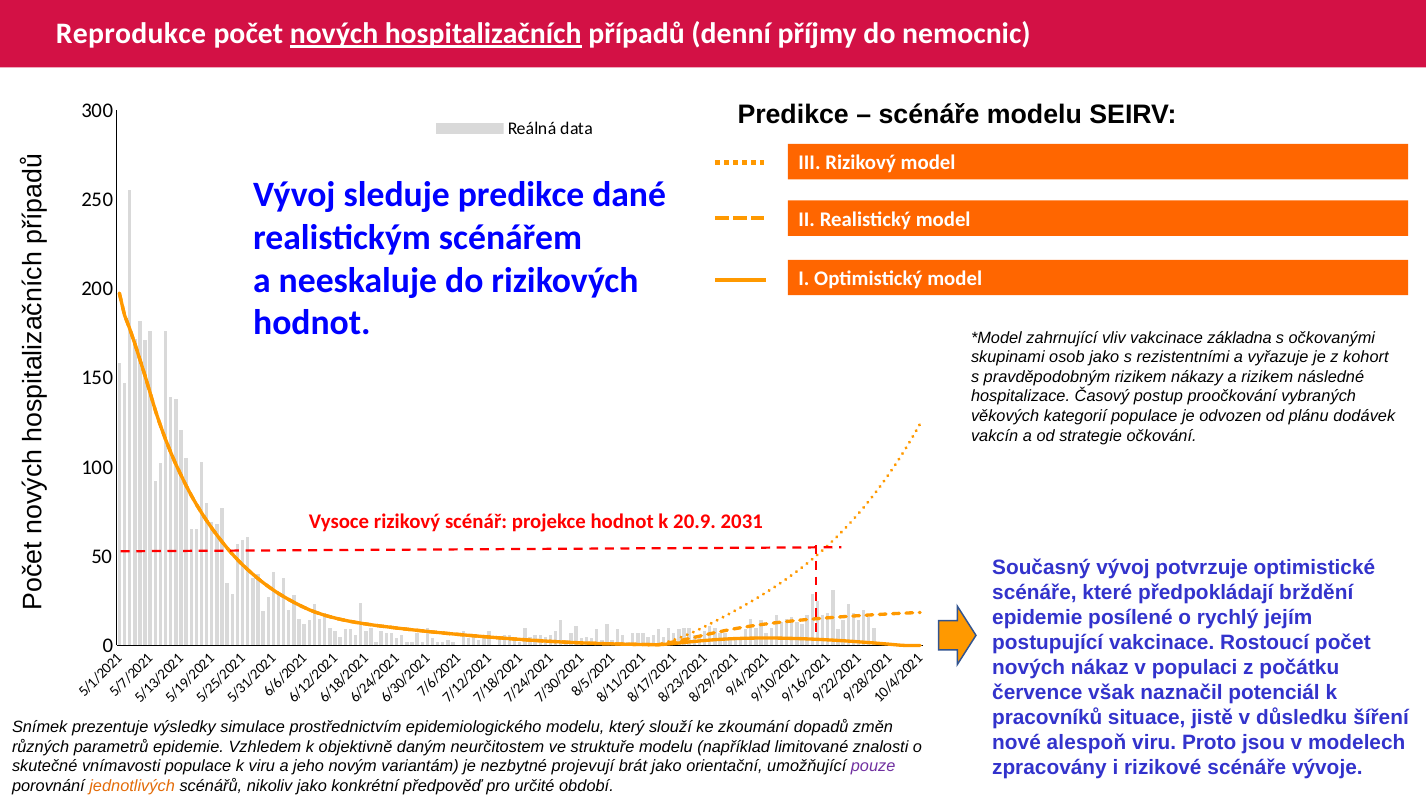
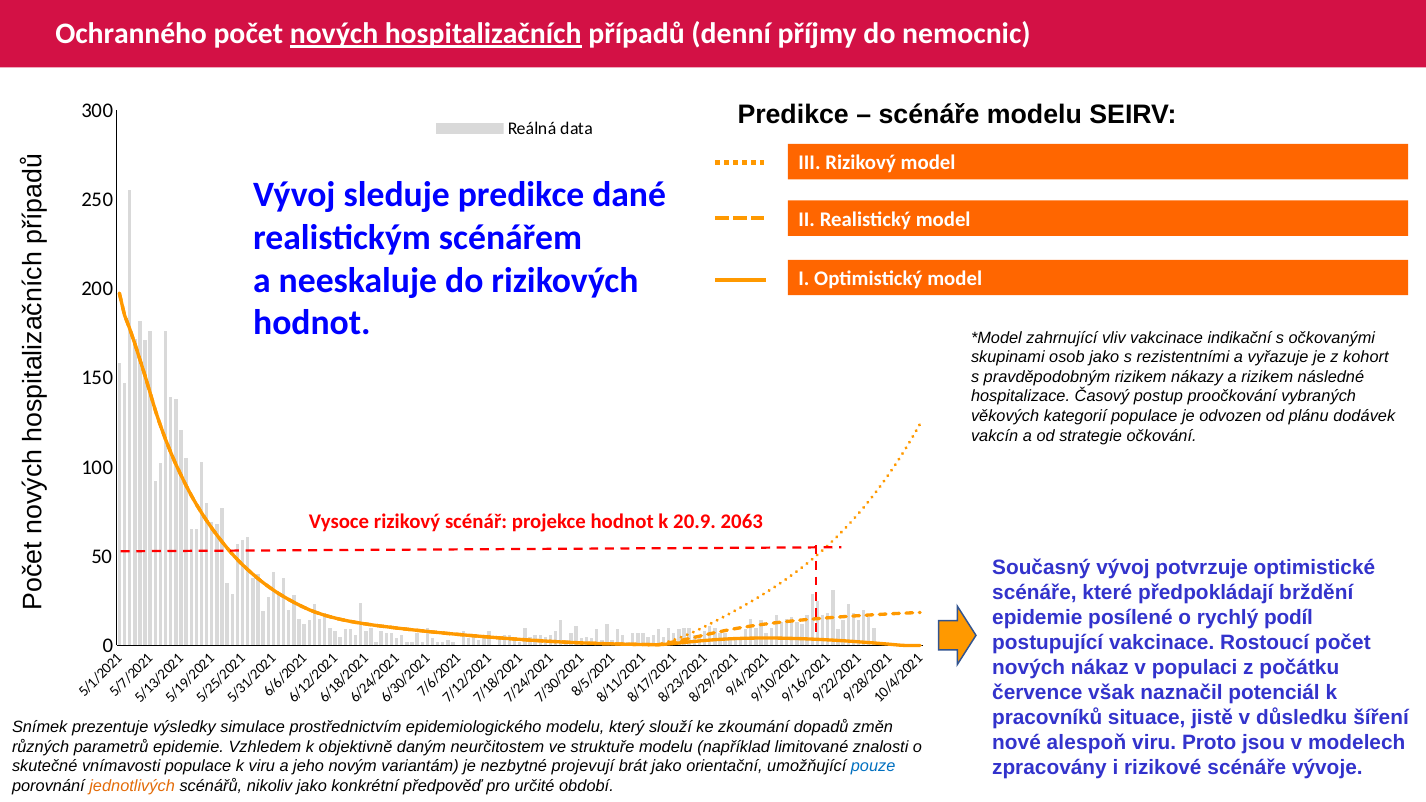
Reprodukce: Reprodukce -> Ochranného
základna: základna -> indikační
2031: 2031 -> 2063
jejím: jejím -> podíl
pouze colour: purple -> blue
